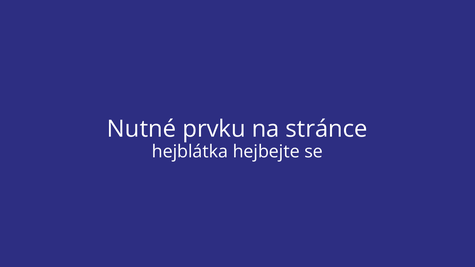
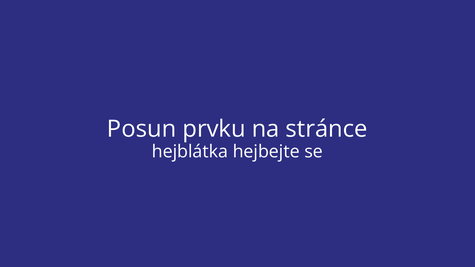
Nutné: Nutné -> Posun
